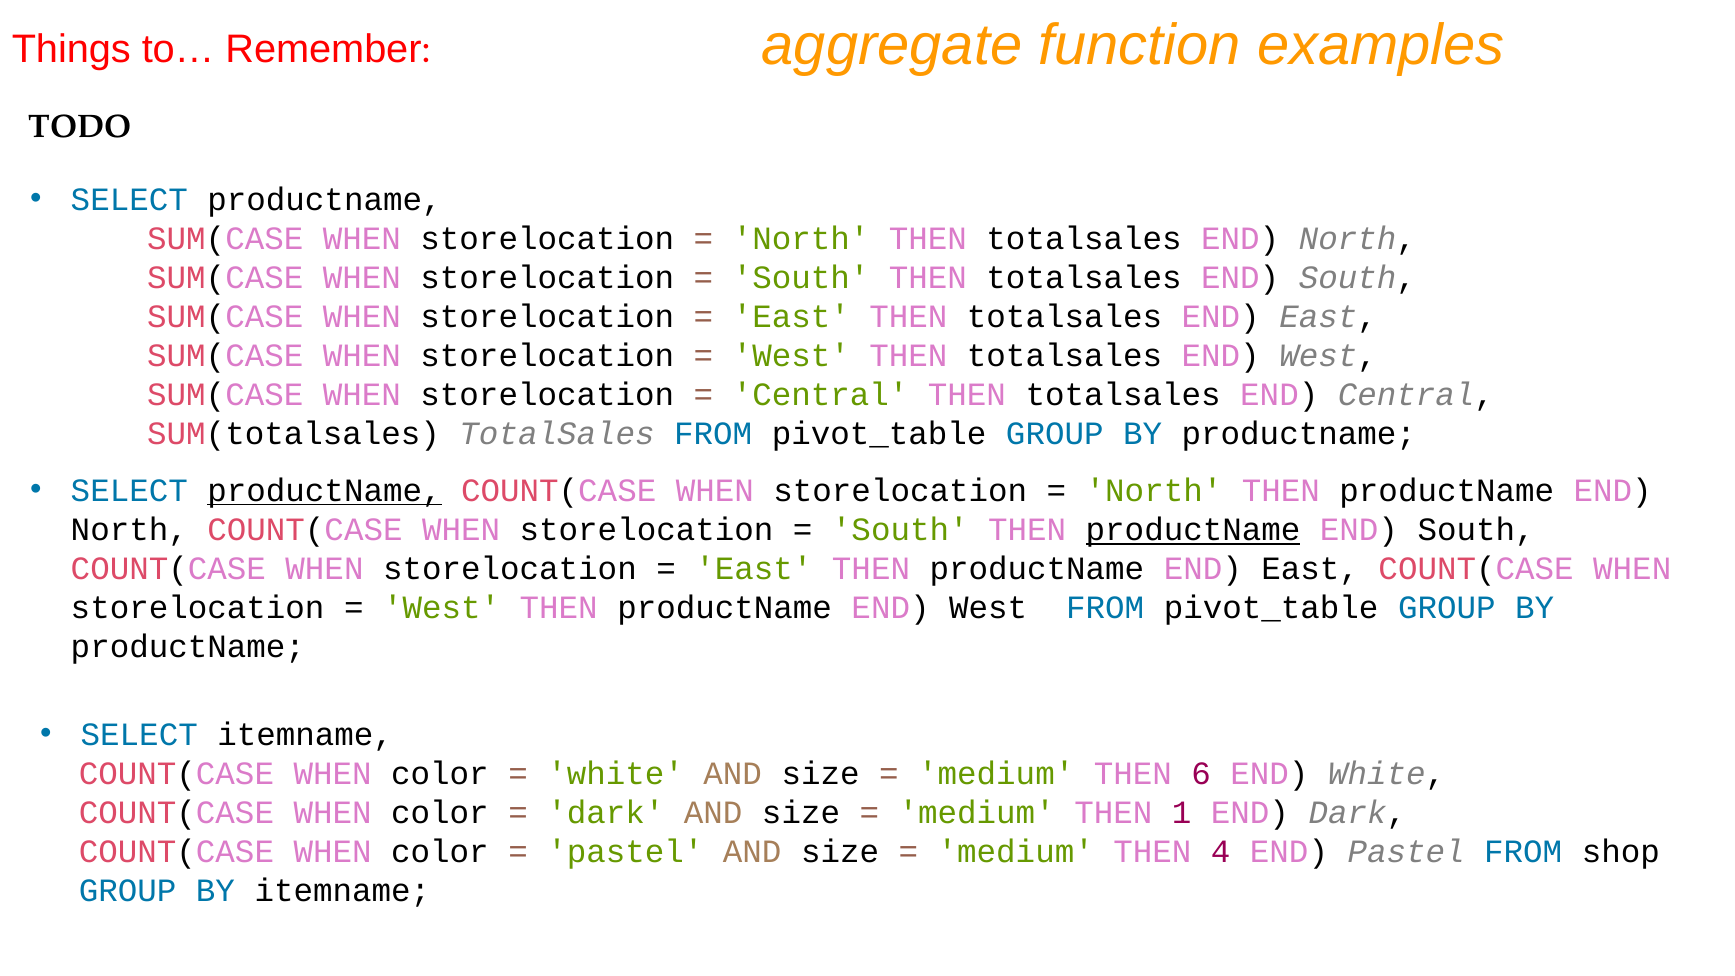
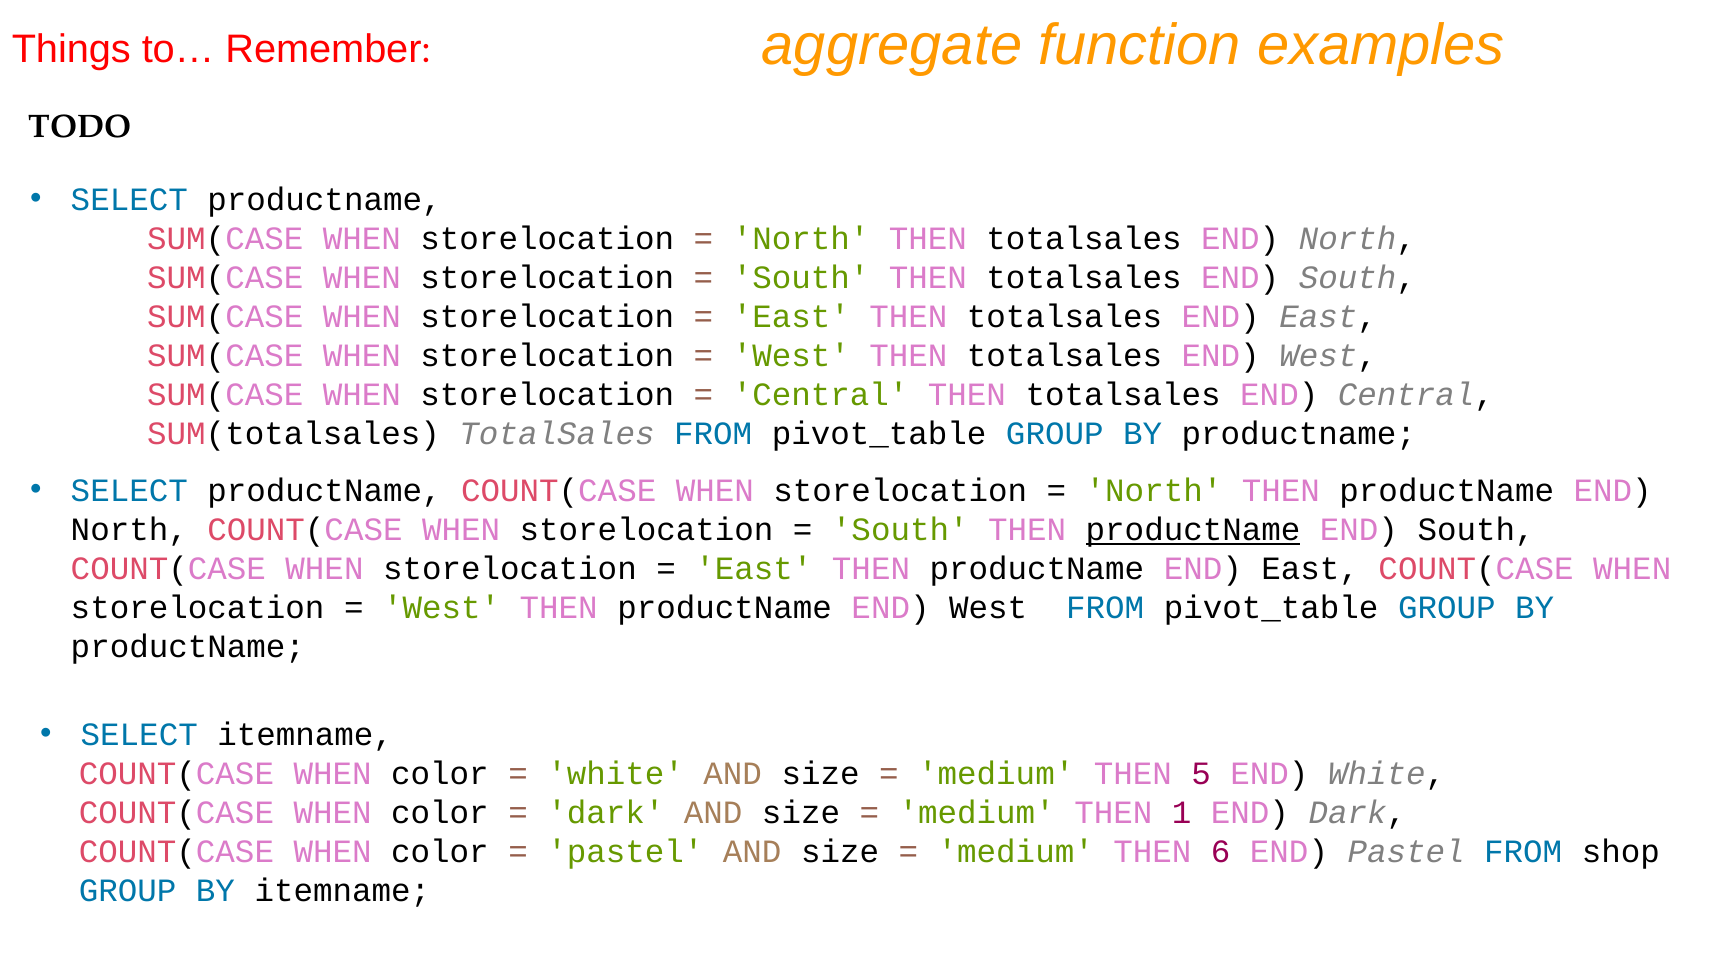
productName at (324, 490) underline: present -> none
6: 6 -> 5
4: 4 -> 6
